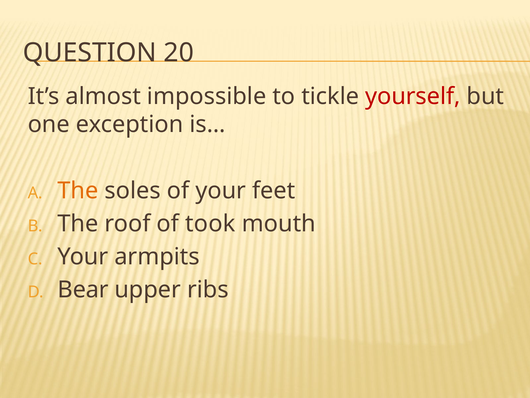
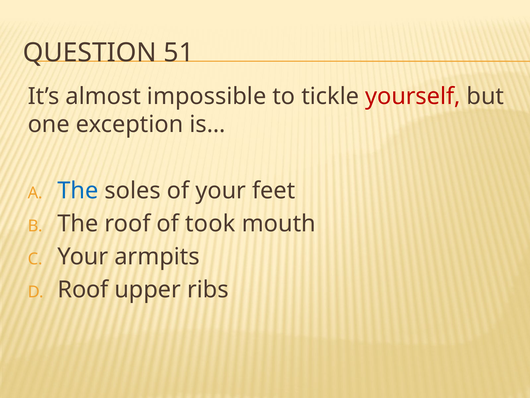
20: 20 -> 51
The at (78, 190) colour: orange -> blue
Bear at (83, 289): Bear -> Roof
